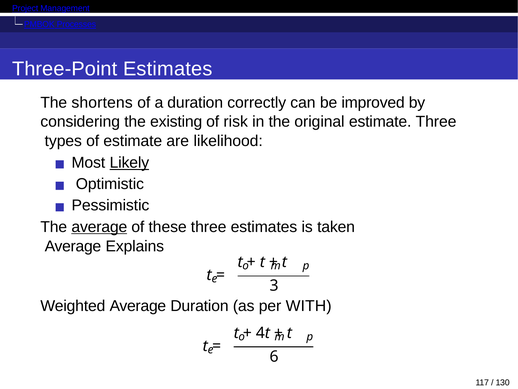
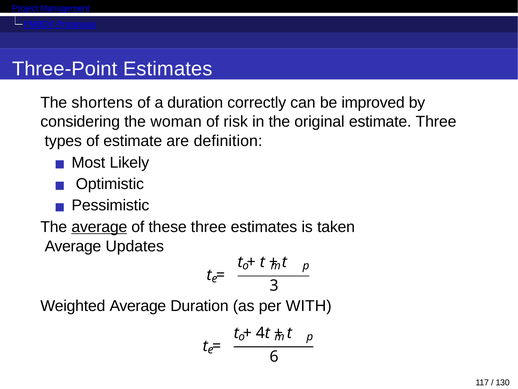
existing: existing -> woman
likelihood: likelihood -> definition
Likely underline: present -> none
Explains: Explains -> Updates
